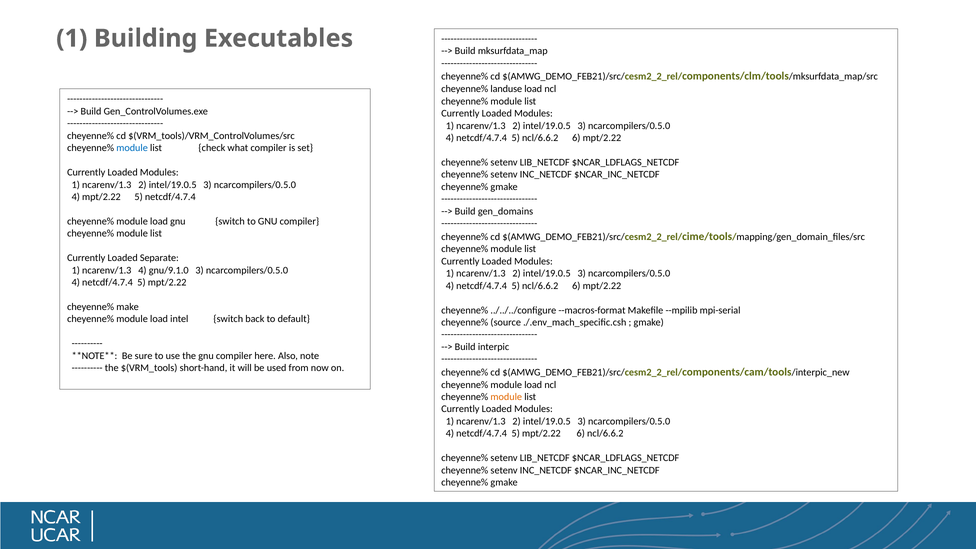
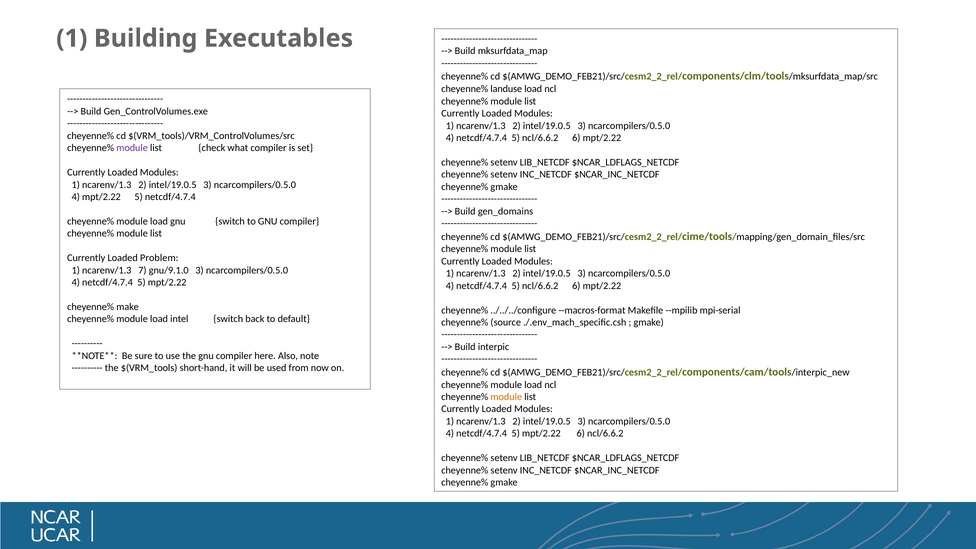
module at (132, 148) colour: blue -> purple
Separate: Separate -> Problem
ncarenv/1.3 4: 4 -> 7
